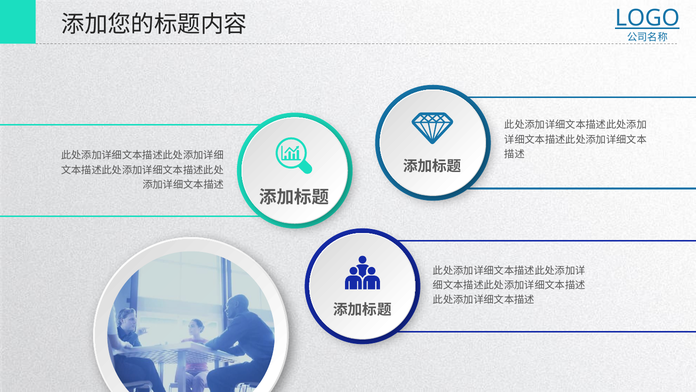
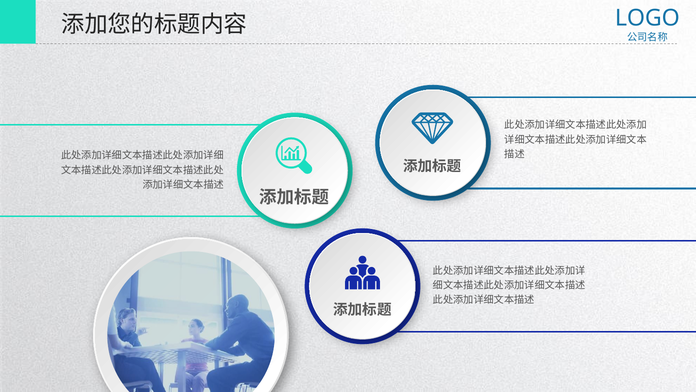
LOGO underline: present -> none
